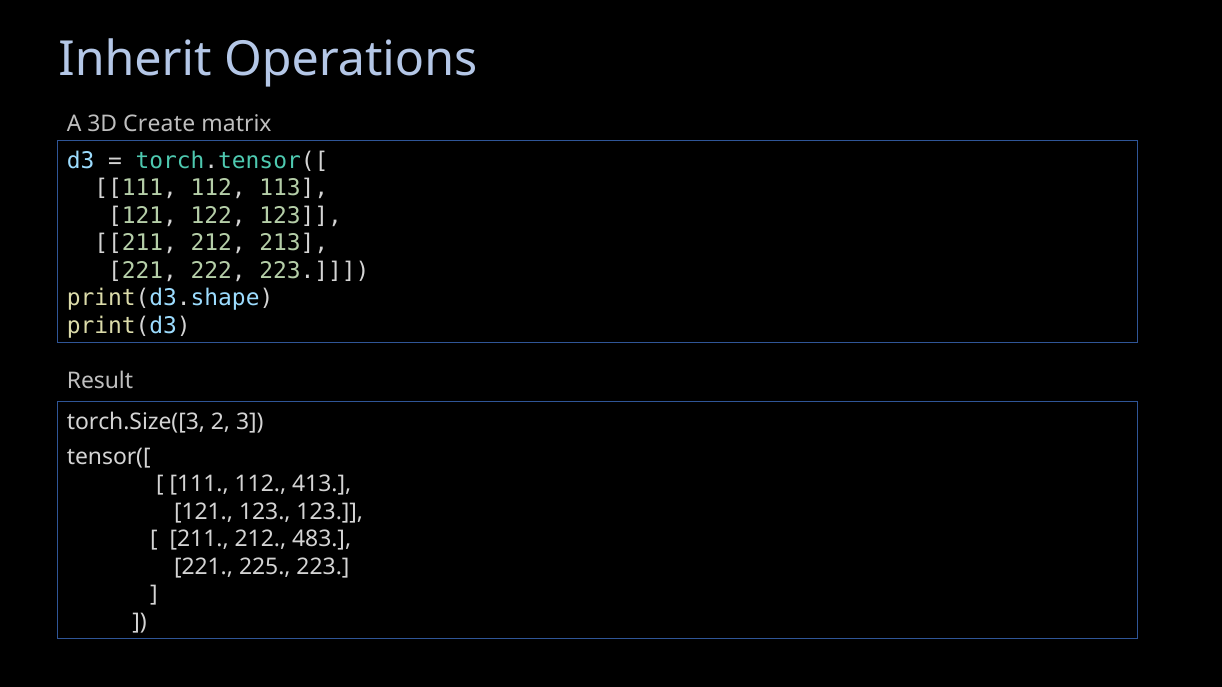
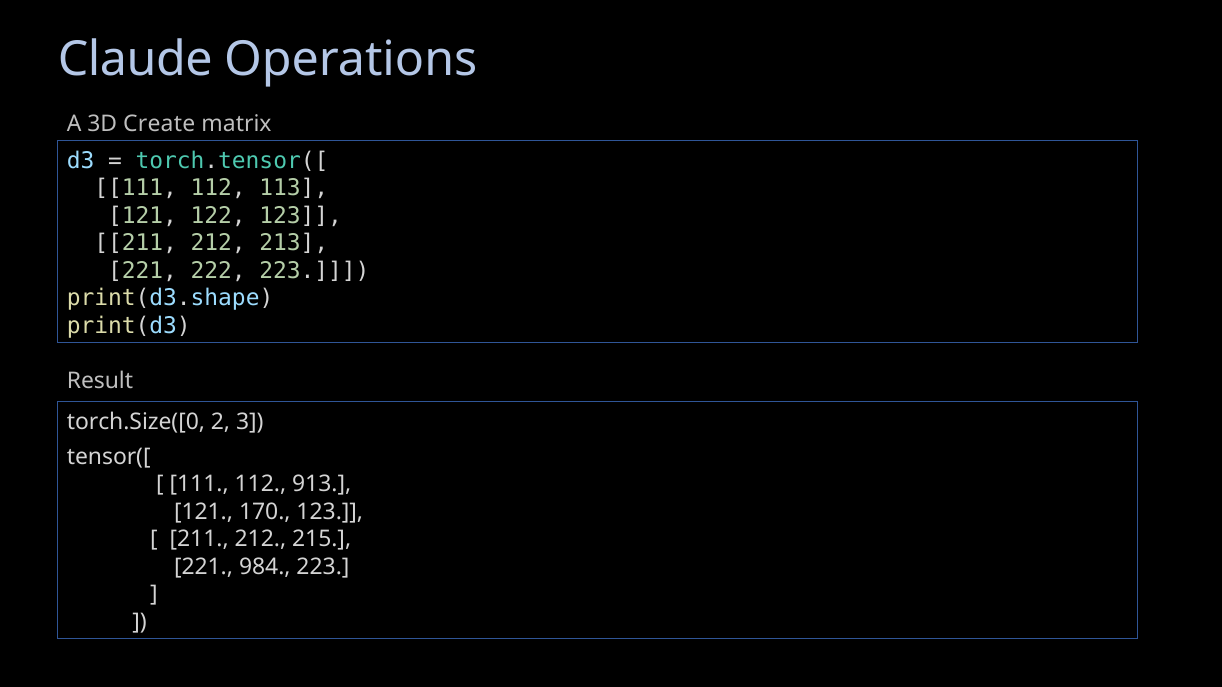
Inherit: Inherit -> Claude
torch.Size([3: torch.Size([3 -> torch.Size([0
413: 413 -> 913
121 123: 123 -> 170
483: 483 -> 215
225: 225 -> 984
